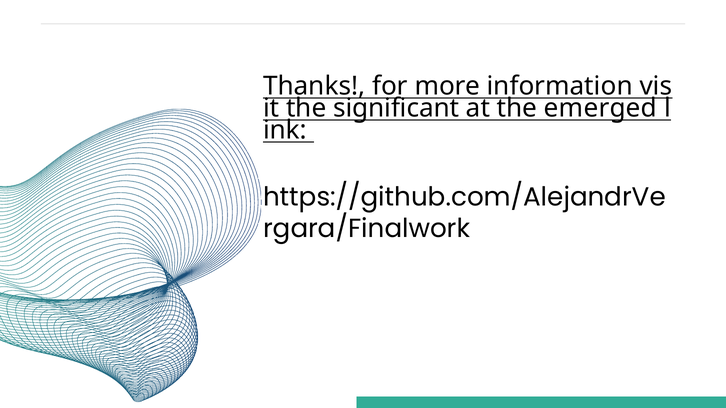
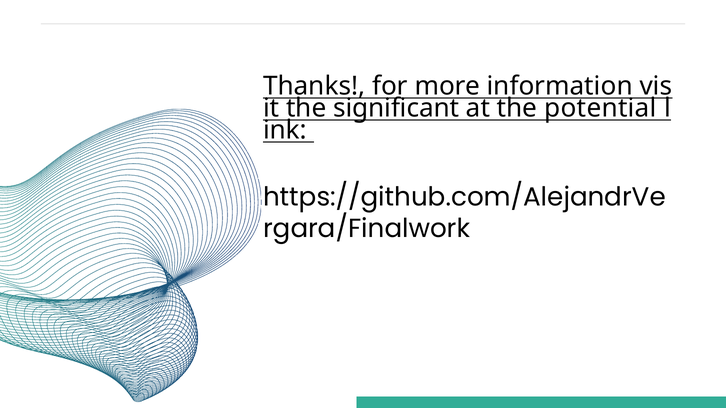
emerged: emerged -> potential
